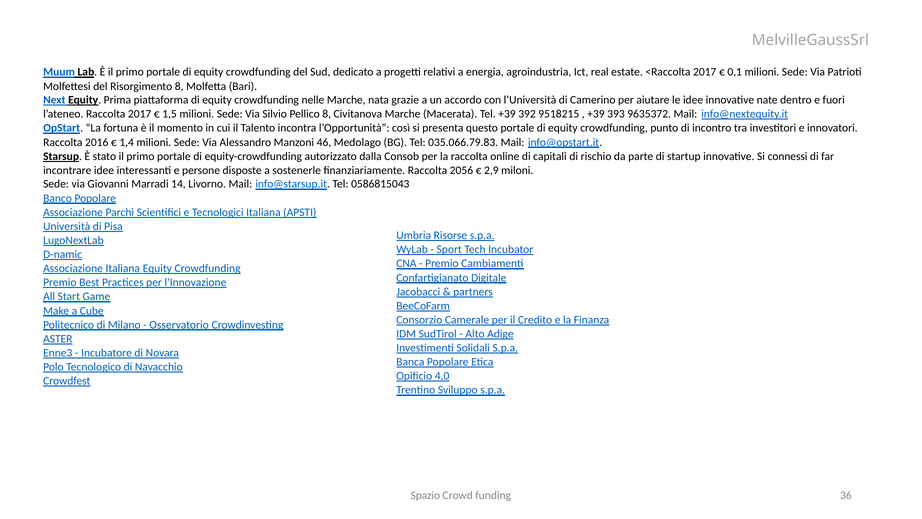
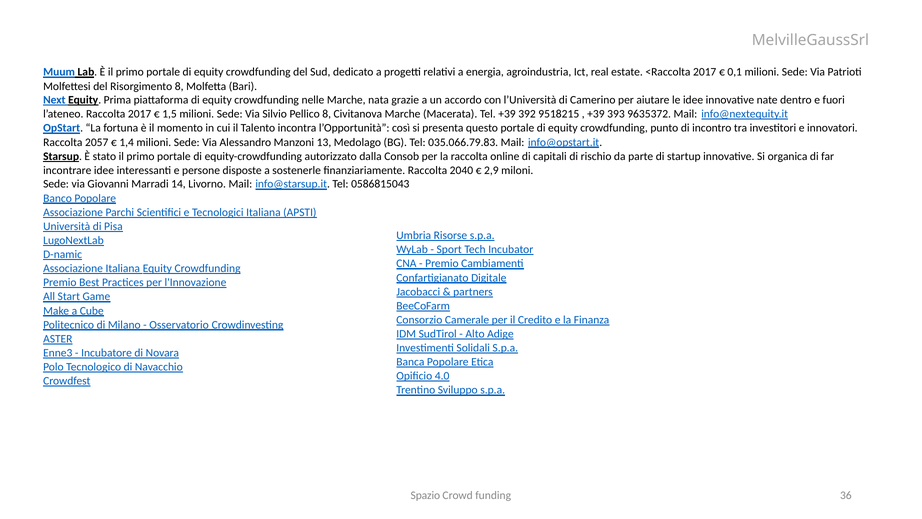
2016: 2016 -> 2057
46: 46 -> 13
connessi: connessi -> organica
2056: 2056 -> 2040
